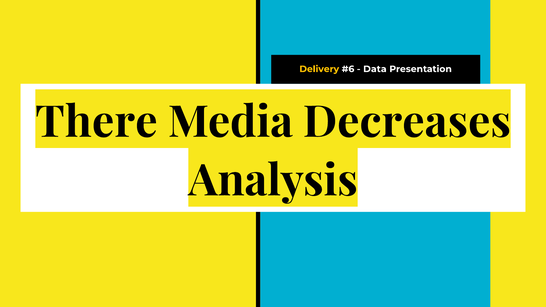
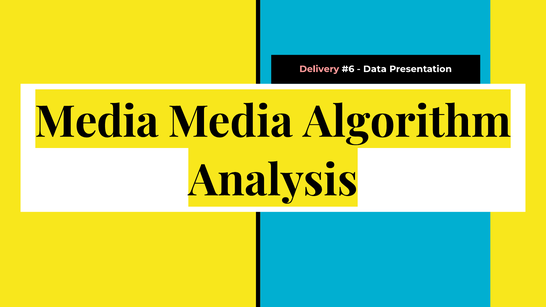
Delivery colour: yellow -> pink
There at (96, 122): There -> Media
Decreases: Decreases -> Algorithm
